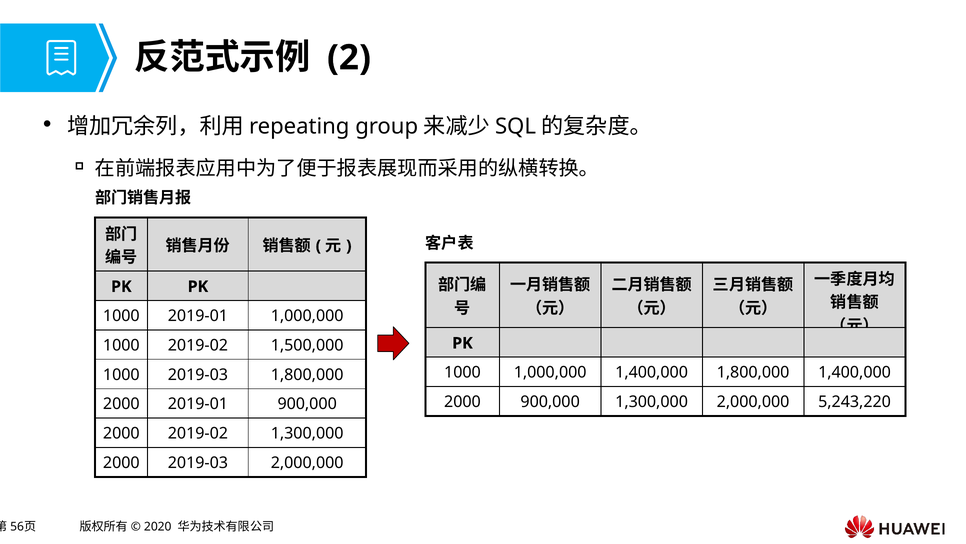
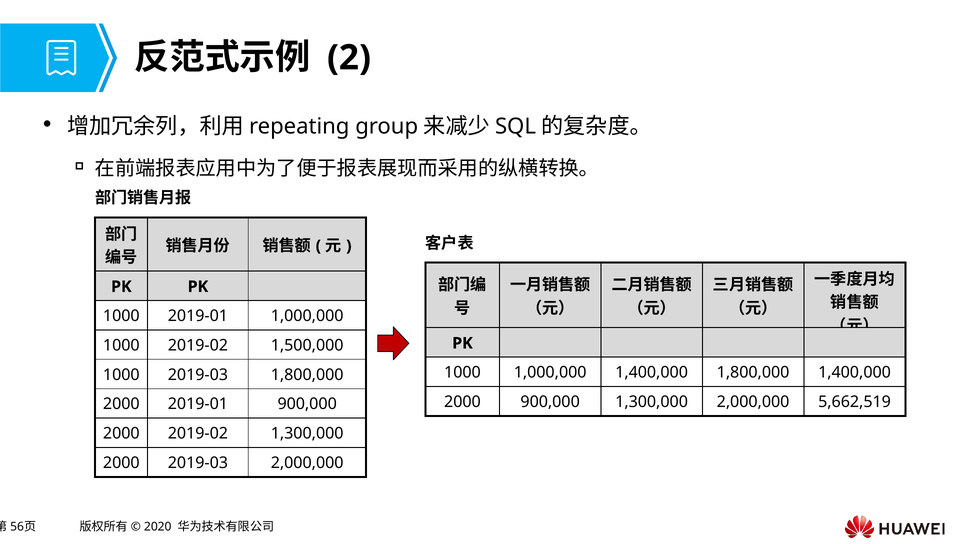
5,243,220: 5,243,220 -> 5,662,519
